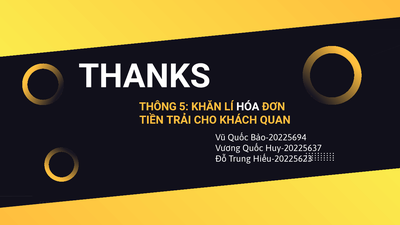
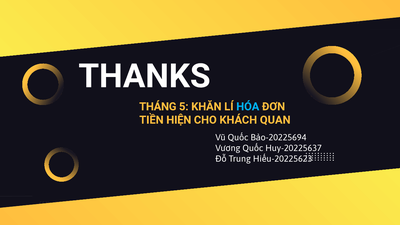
THÔNG: THÔNG -> THÁNG
HÓA colour: white -> light blue
TRẢI: TRẢI -> HIỆN
